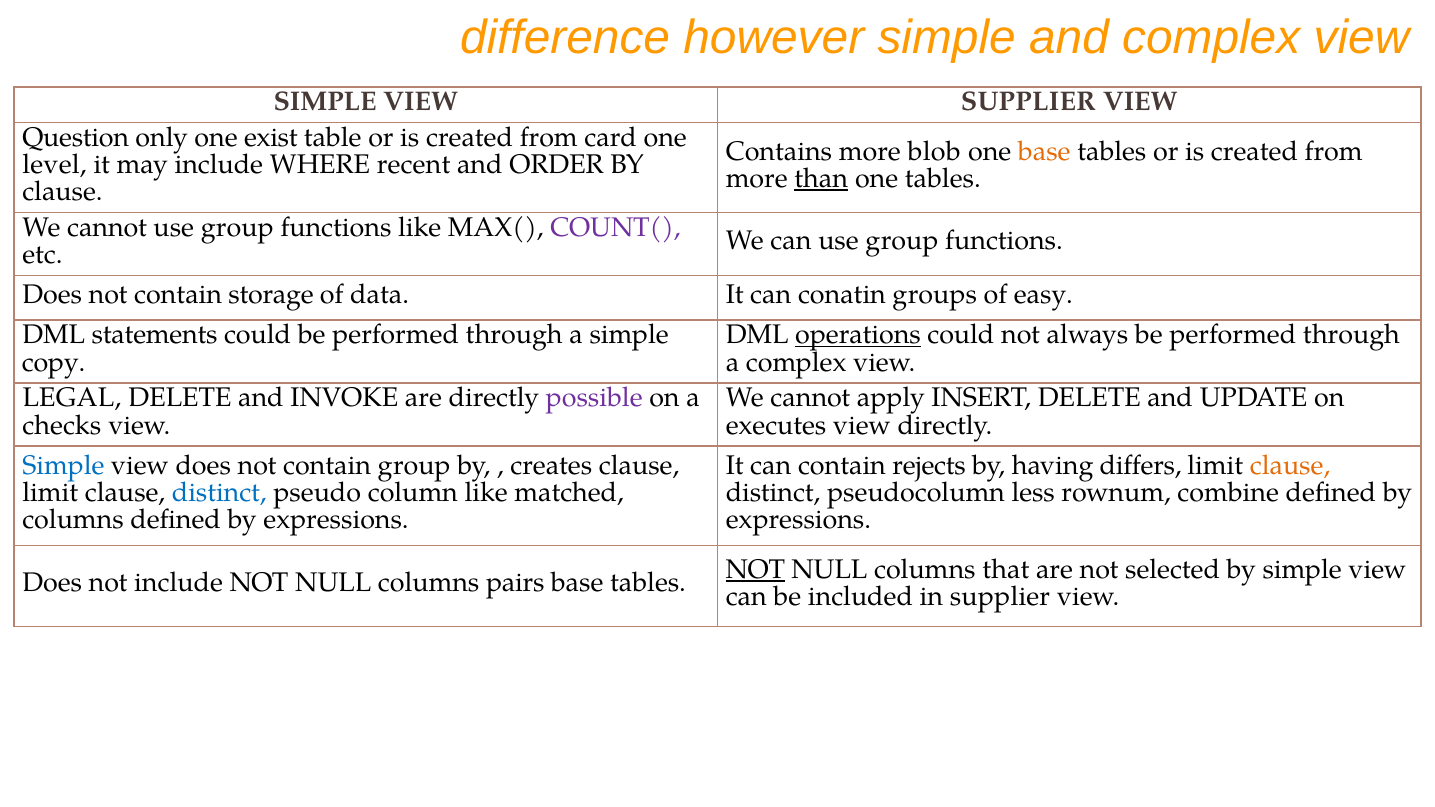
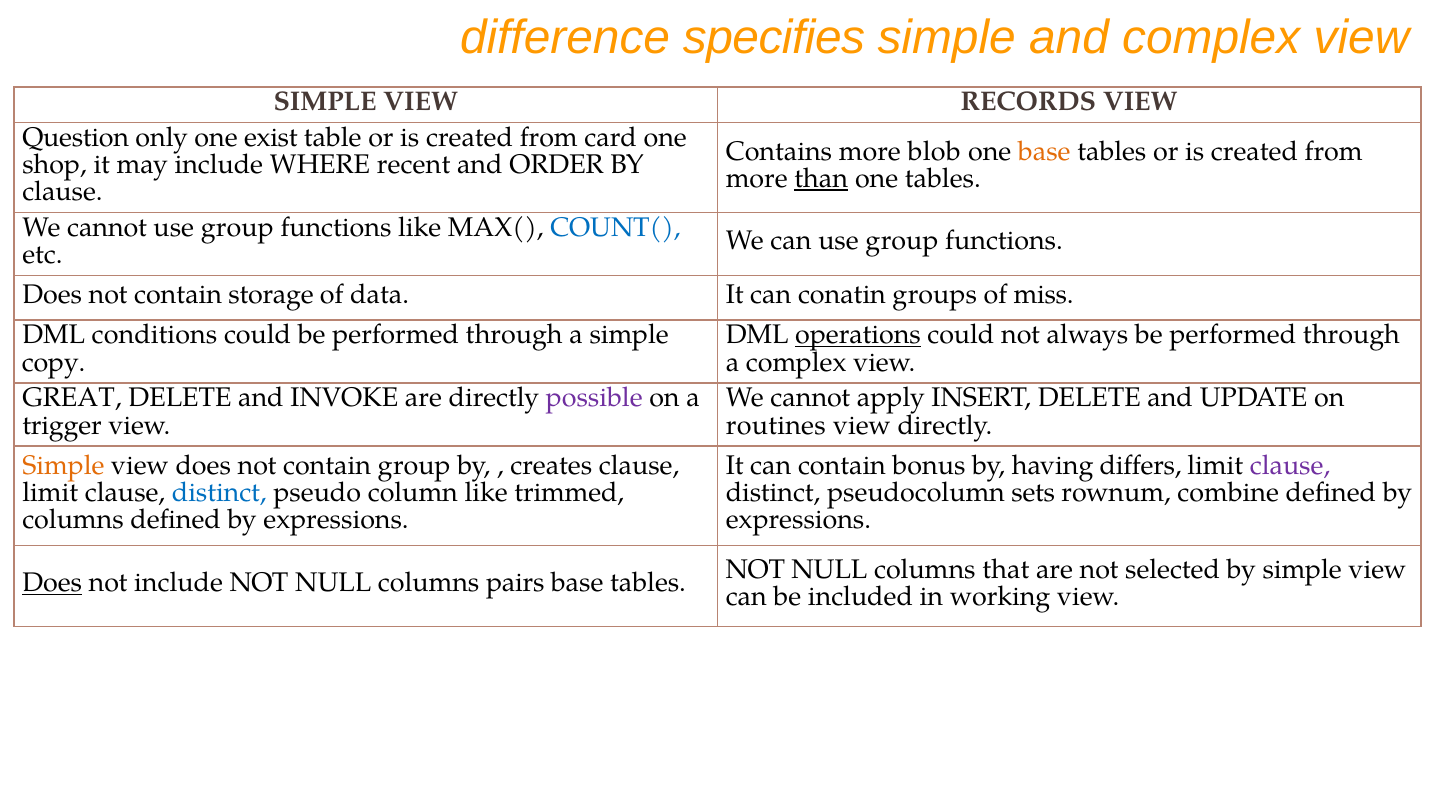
however: however -> specifies
VIEW SUPPLIER: SUPPLIER -> RECORDS
level: level -> shop
COUNT( colour: purple -> blue
easy: easy -> miss
statements: statements -> conditions
LEGAL: LEGAL -> GREAT
checks: checks -> trigger
executes: executes -> routines
Simple at (63, 466) colour: blue -> orange
rejects: rejects -> bonus
clause at (1290, 466) colour: orange -> purple
matched: matched -> trimmed
less: less -> sets
NOT at (755, 569) underline: present -> none
Does at (52, 583) underline: none -> present
in supplier: supplier -> working
